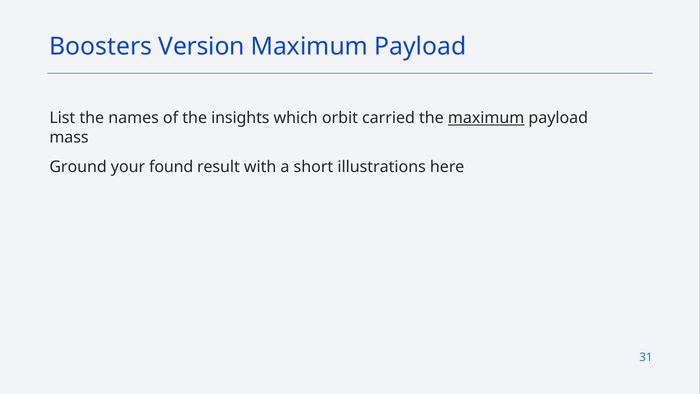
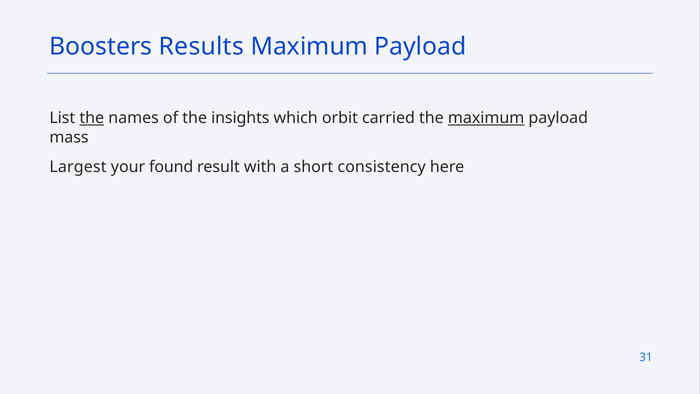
Version: Version -> Results
the at (92, 118) underline: none -> present
Ground: Ground -> Largest
illustrations: illustrations -> consistency
